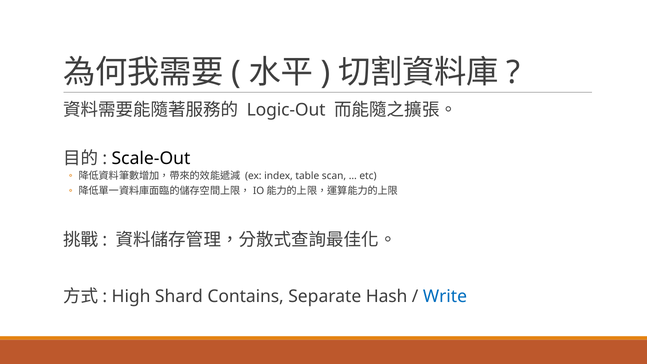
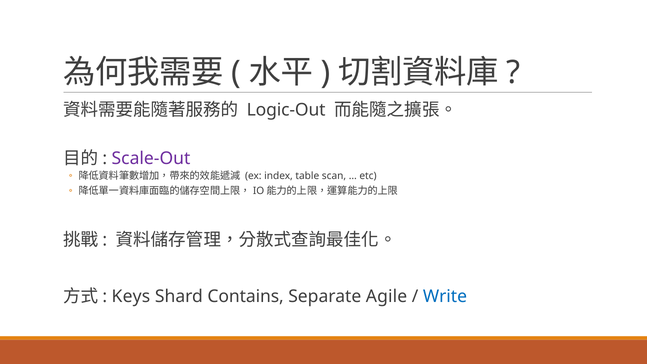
Scale-Out colour: black -> purple
High: High -> Keys
Hash: Hash -> Agile
